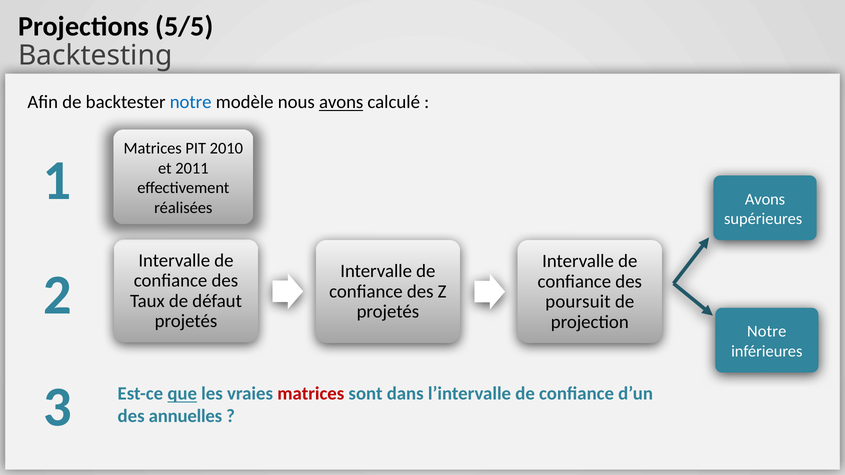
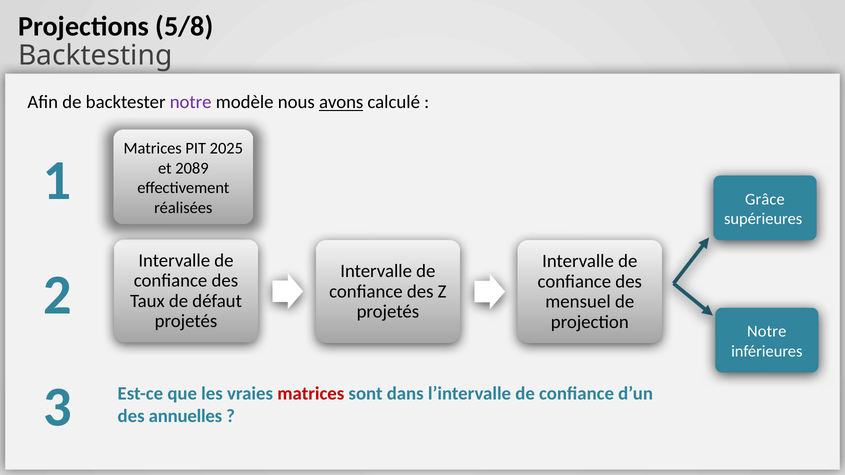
5/5: 5/5 -> 5/8
notre at (191, 102) colour: blue -> purple
2010: 2010 -> 2025
2011: 2011 -> 2089
Avons at (765, 199): Avons -> Grâce
poursuit: poursuit -> mensuel
que underline: present -> none
